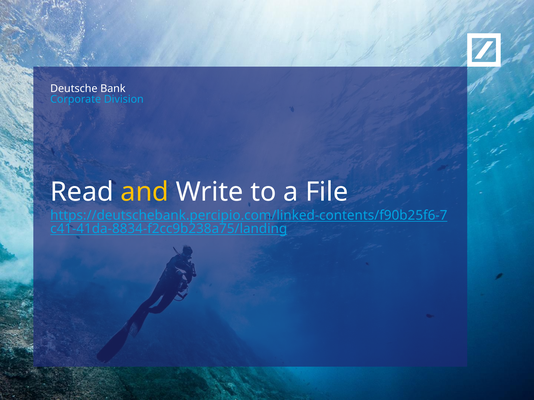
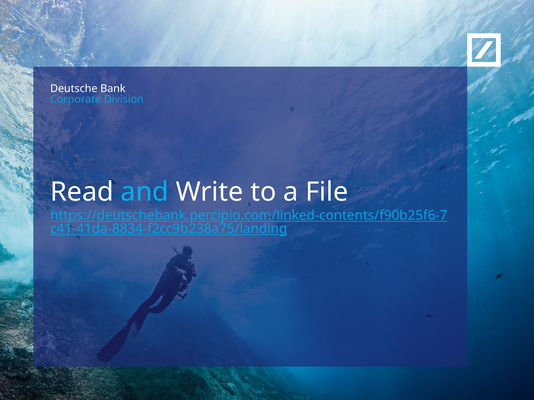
and colour: yellow -> light blue
